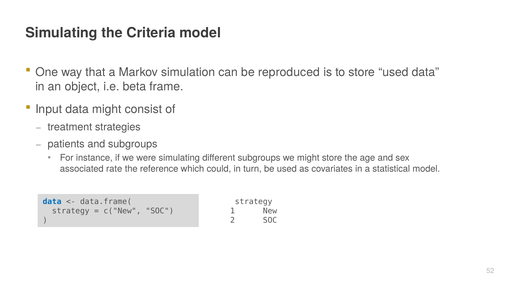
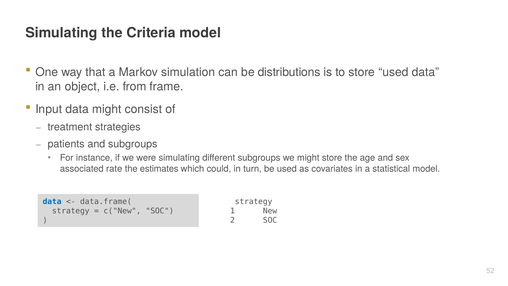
reproduced: reproduced -> distributions
beta: beta -> from
reference: reference -> estimates
